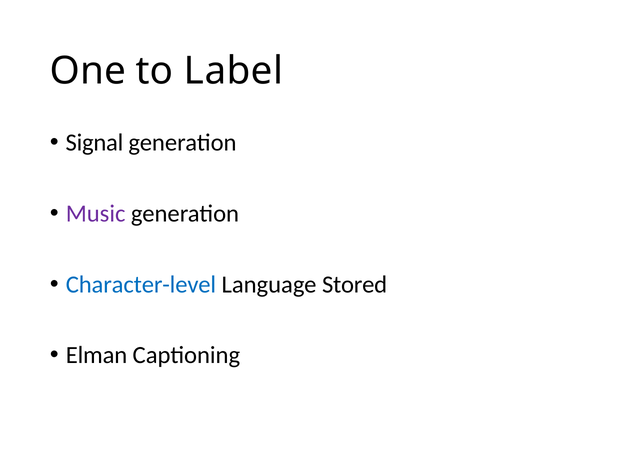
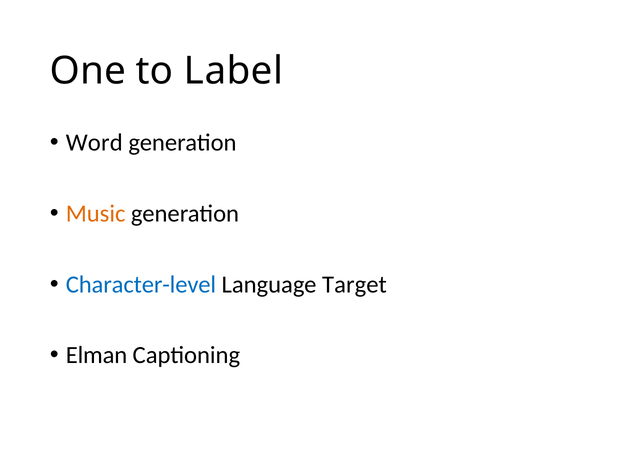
Signal: Signal -> Word
Music colour: purple -> orange
Stored: Stored -> Target
